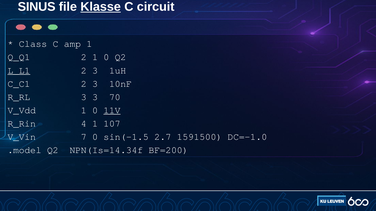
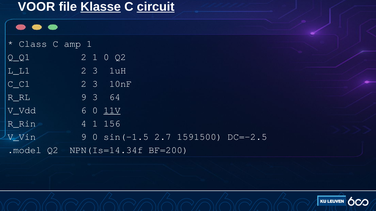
SINUS: SINUS -> VOOR
circuit underline: none -> present
L_L1 underline: present -> none
R_RL 3: 3 -> 9
70: 70 -> 64
V_Vdd 1: 1 -> 6
107: 107 -> 156
V_Vin 7: 7 -> 9
DC=-1.0: DC=-1.0 -> DC=-2.5
